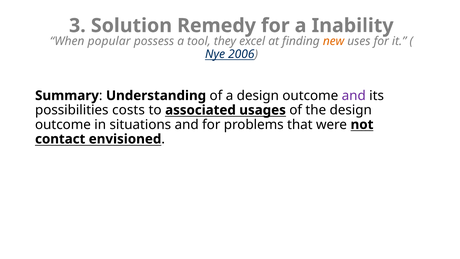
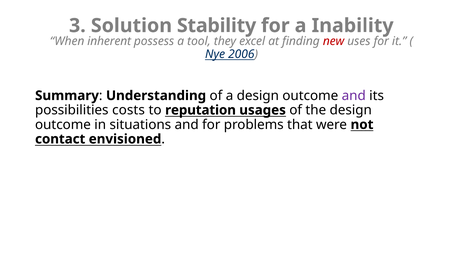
Remedy: Remedy -> Stability
popular: popular -> inherent
new colour: orange -> red
associated: associated -> reputation
